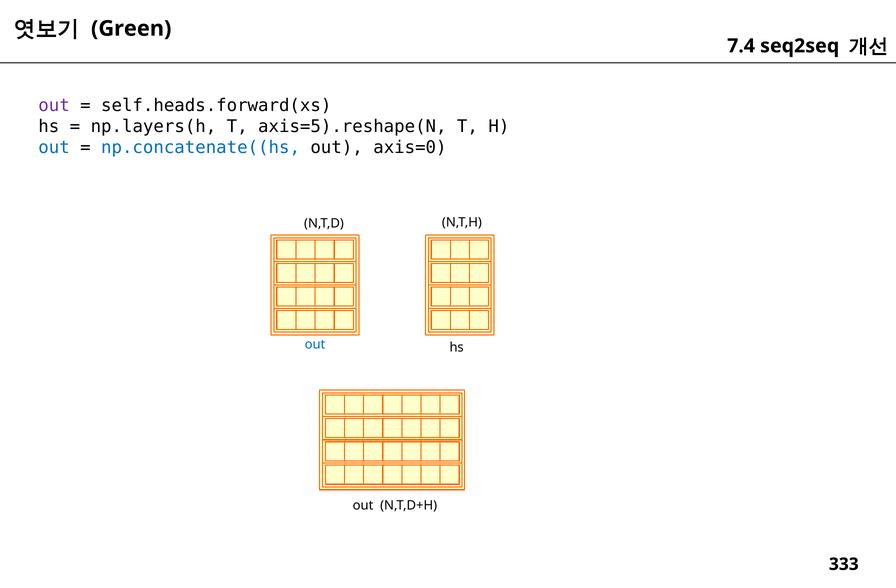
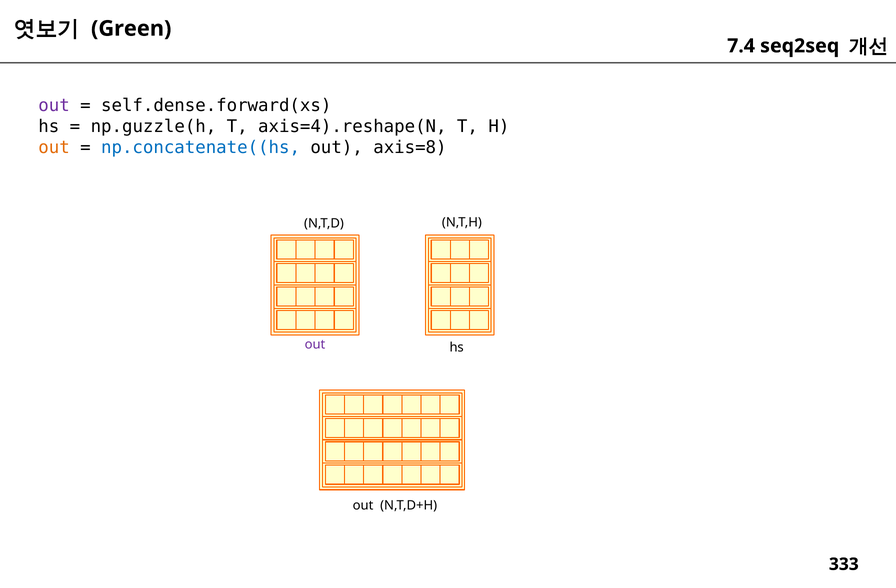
self.heads.forward(xs: self.heads.forward(xs -> self.dense.forward(xs
np.layers(h: np.layers(h -> np.guzzle(h
axis=5).reshape(N: axis=5).reshape(N -> axis=4).reshape(N
out at (54, 147) colour: blue -> orange
axis=0: axis=0 -> axis=8
out at (315, 345) colour: blue -> purple
